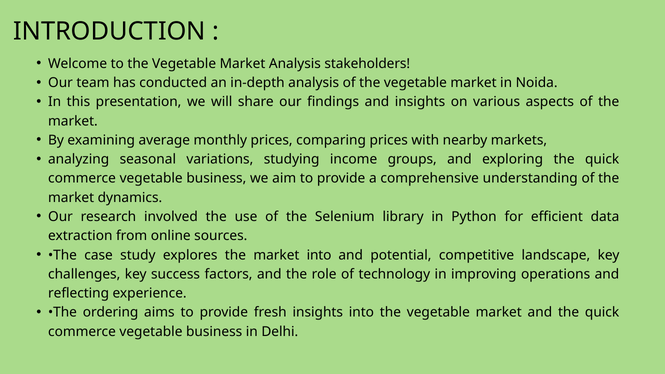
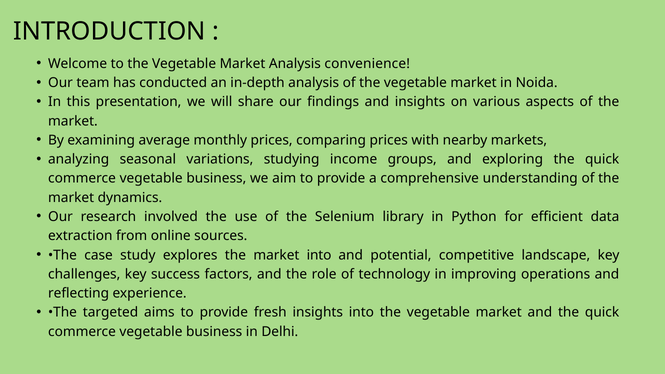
stakeholders: stakeholders -> convenience
ordering: ordering -> targeted
